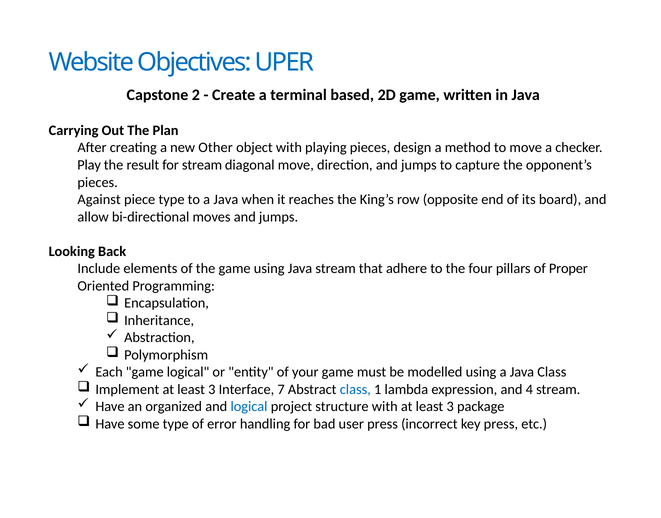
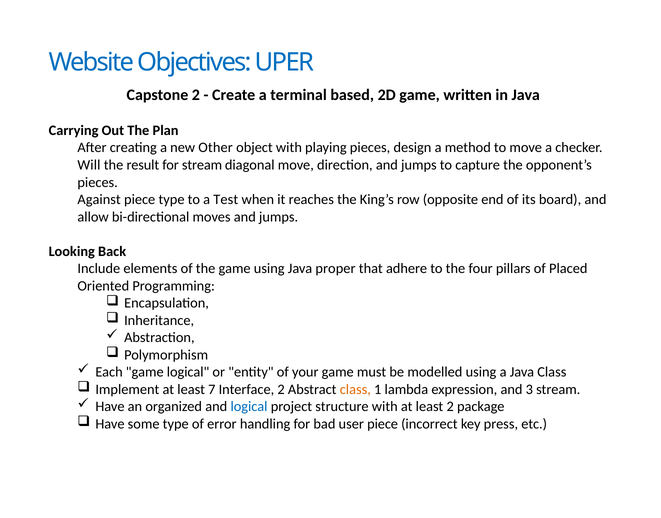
Play: Play -> Will
to a Java: Java -> Test
Java stream: stream -> proper
Proper: Proper -> Placed
Implement at least 3: 3 -> 7
Interface 7: 7 -> 2
class at (355, 389) colour: blue -> orange
4: 4 -> 3
with at least 3: 3 -> 2
user press: press -> piece
